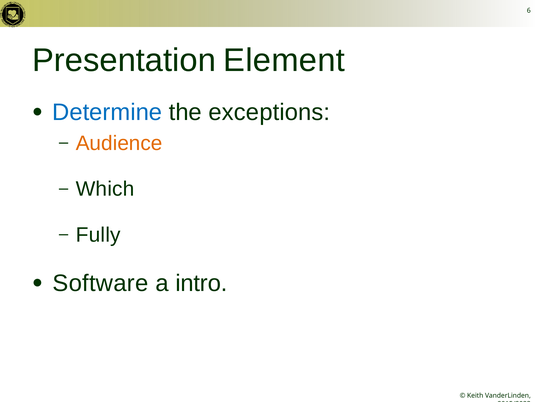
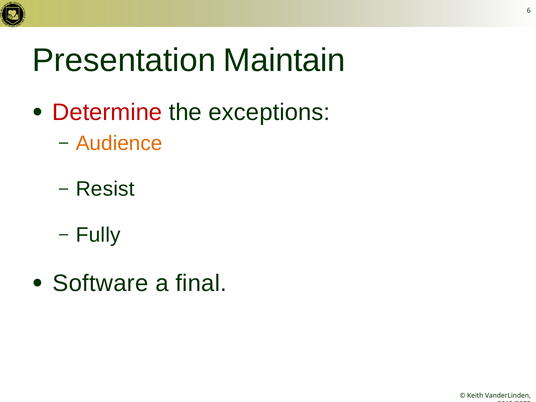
Element: Element -> Maintain
Determine colour: blue -> red
Which: Which -> Resist
intro: intro -> final
